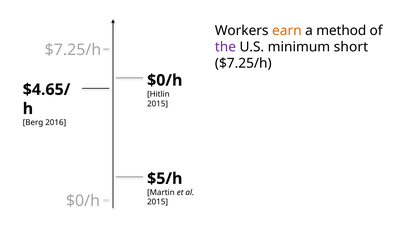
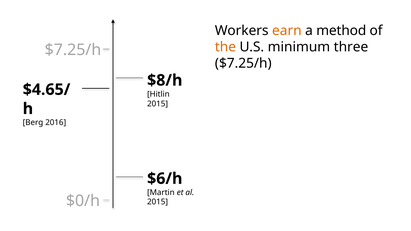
the colour: purple -> orange
short: short -> three
$0/h at (165, 80): $0/h -> $8/h
$5/h: $5/h -> $6/h
